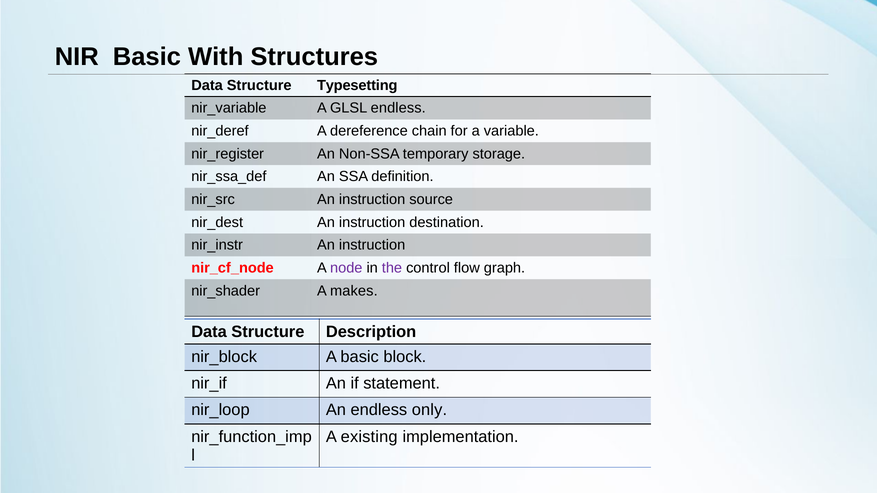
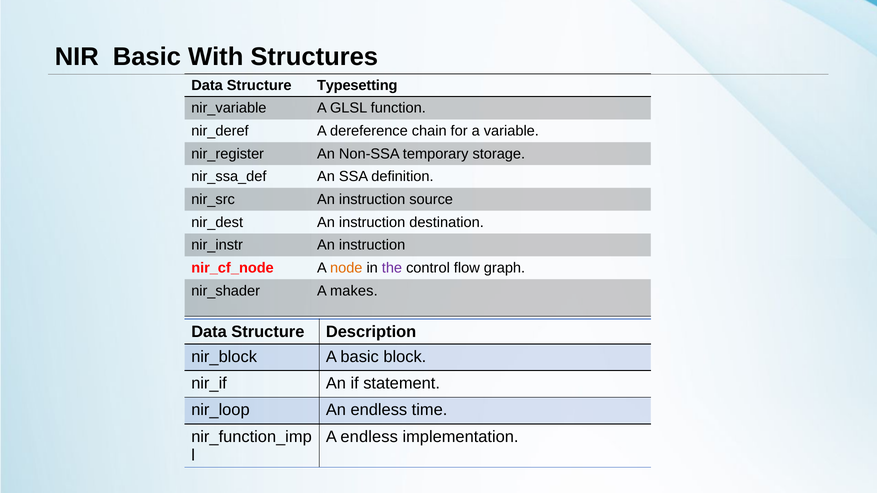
GLSL endless: endless -> function
node colour: purple -> orange
only: only -> time
A existing: existing -> endless
